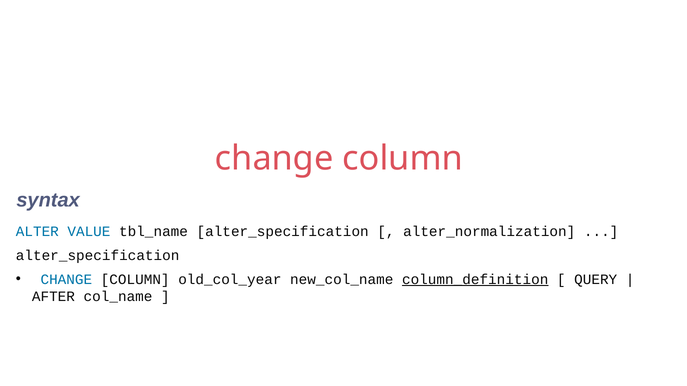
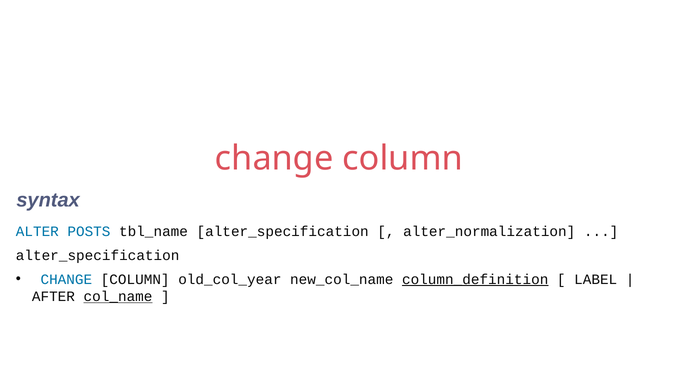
VALUE: VALUE -> POSTS
QUERY: QUERY -> LABEL
col_name underline: none -> present
